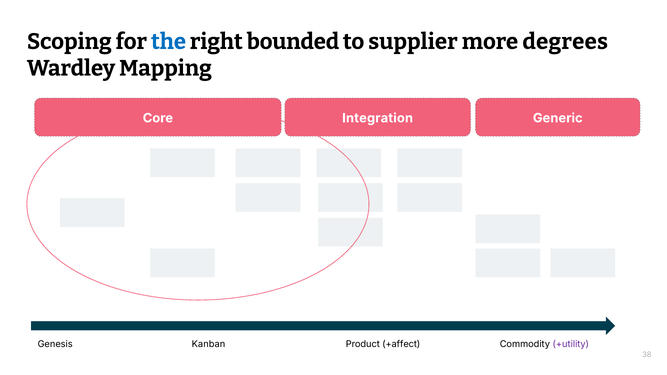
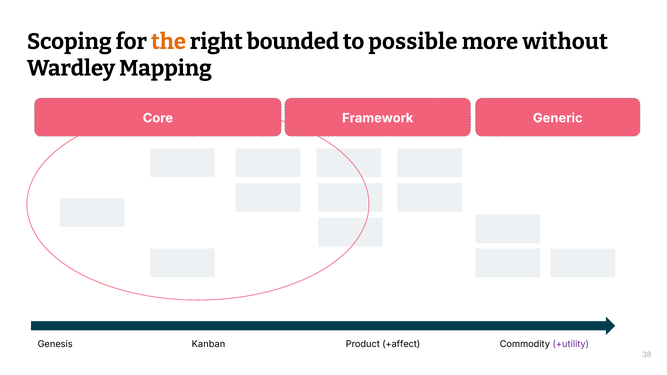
the colour: blue -> orange
supplier: supplier -> possible
degrees: degrees -> without
Integration: Integration -> Framework
